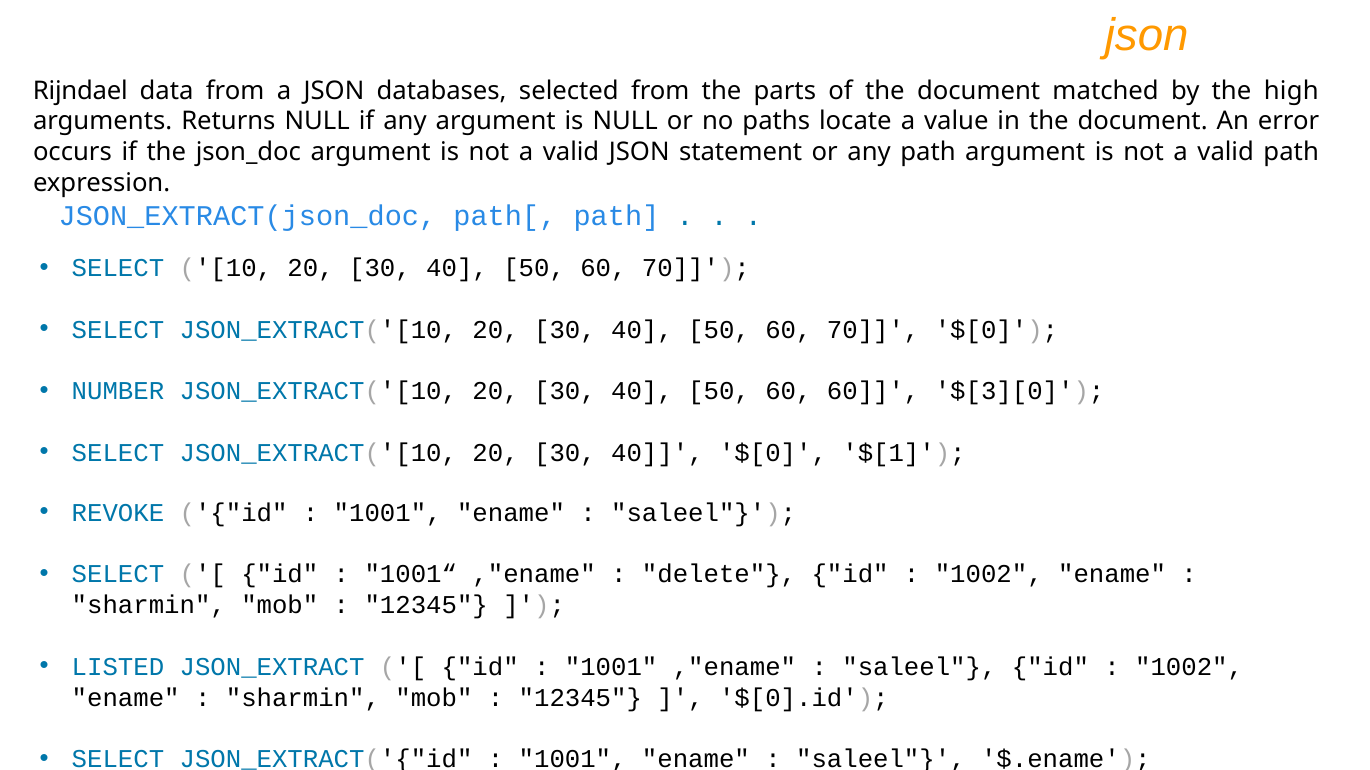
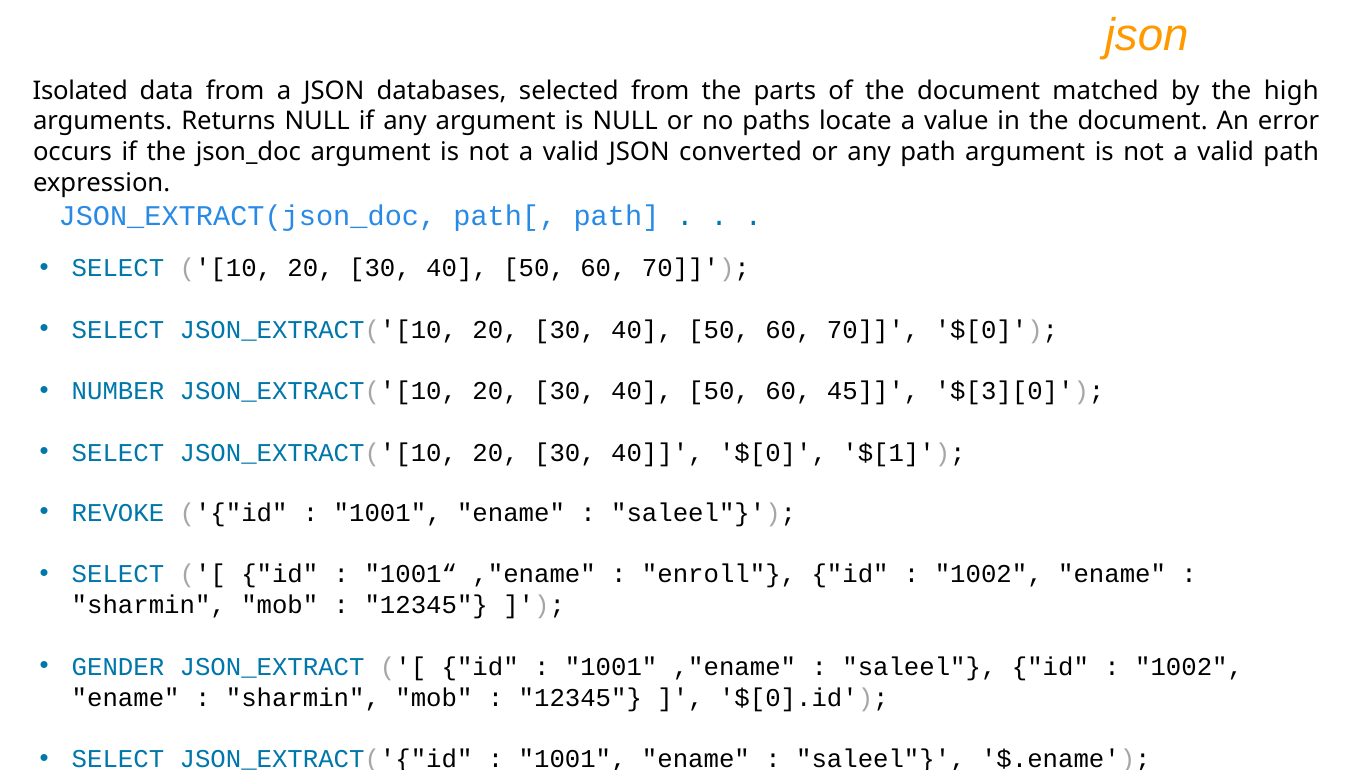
Rijndael: Rijndael -> Isolated
statement: statement -> converted
60 60: 60 -> 45
delete: delete -> enroll
LISTED: LISTED -> GENDER
